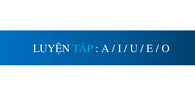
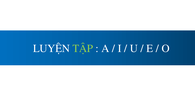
TẬP colour: light blue -> light green
